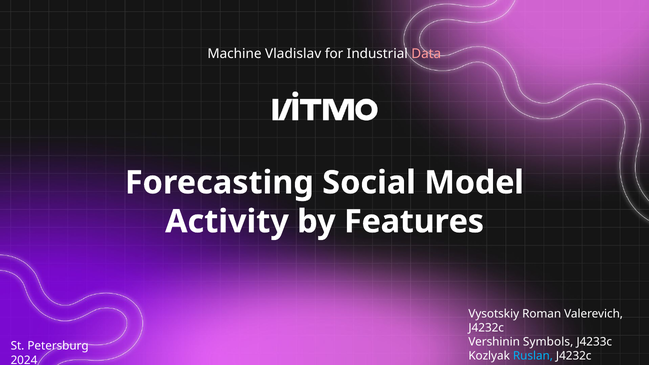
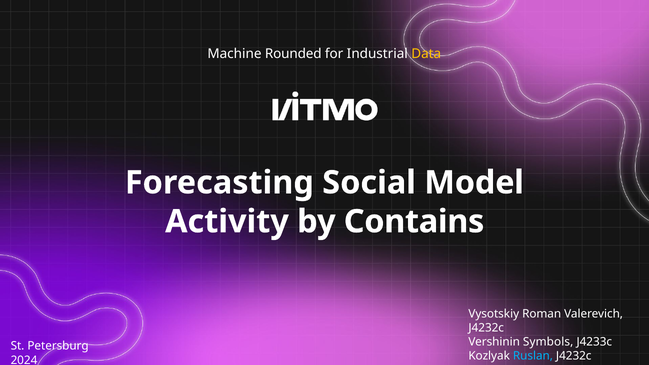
Vladislav: Vladislav -> Rounded
Data colour: pink -> yellow
Features: Features -> Contains
